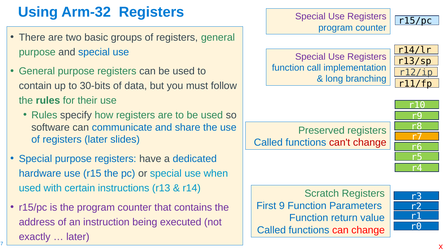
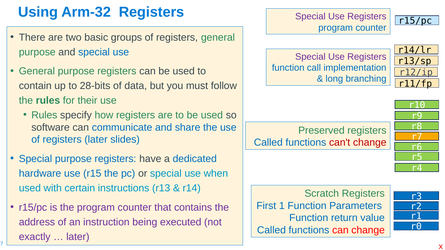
30-bits: 30-bits -> 28-bits
9: 9 -> 1
